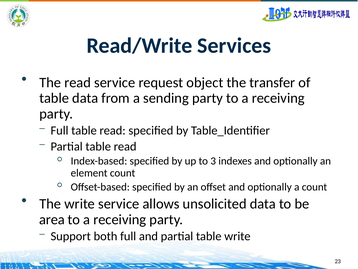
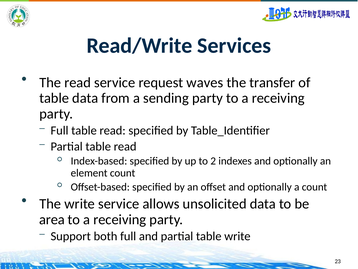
object: object -> waves
3: 3 -> 2
